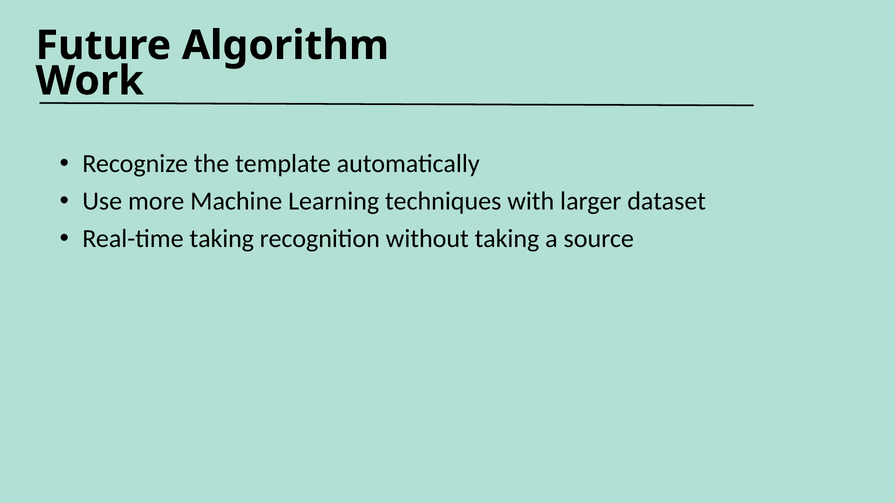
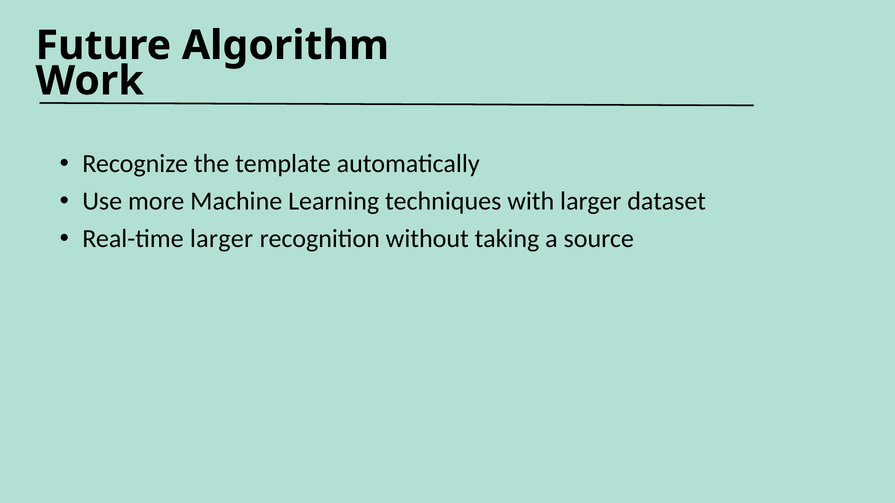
Real-time taking: taking -> larger
